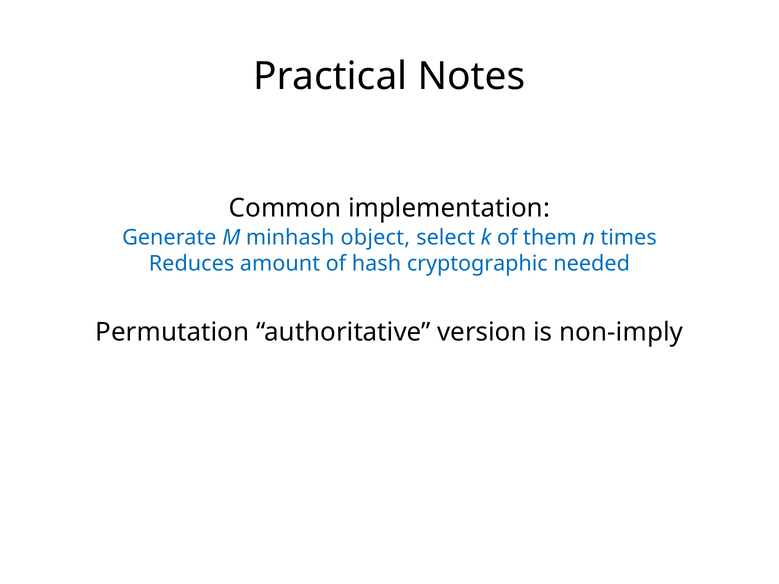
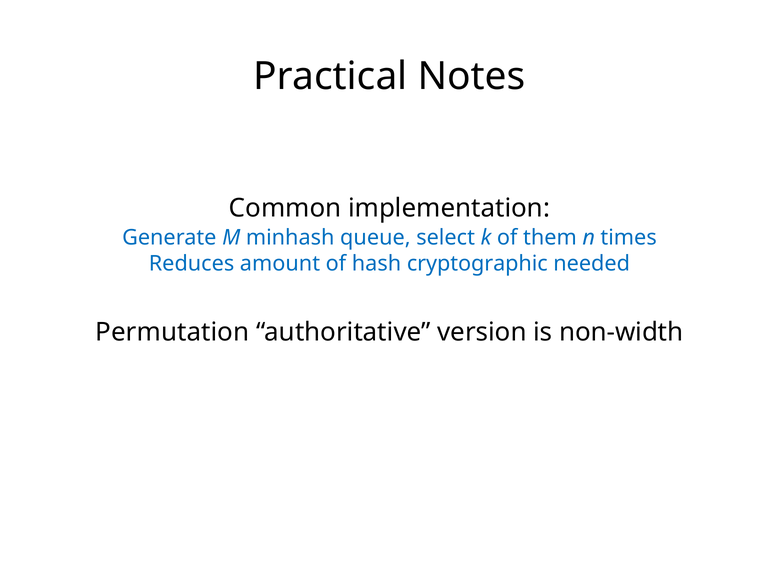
object: object -> queue
non-imply: non-imply -> non-width
